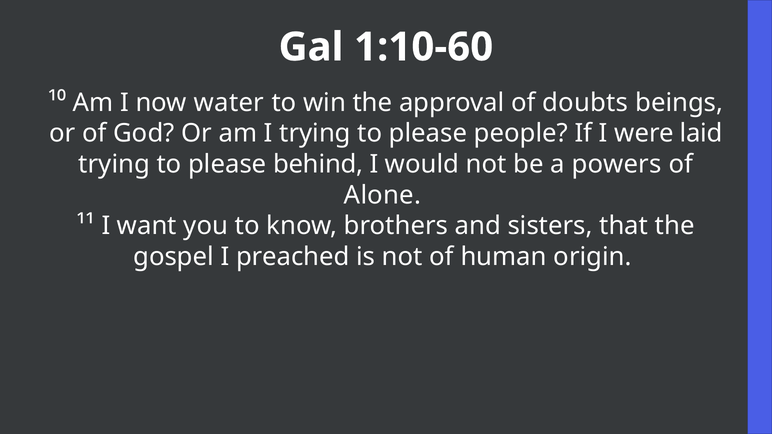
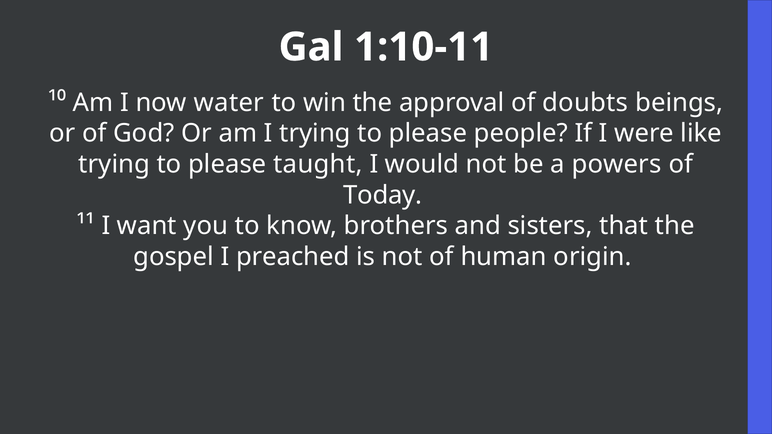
1:10-60: 1:10-60 -> 1:10-11
laid: laid -> like
behind: behind -> taught
Alone: Alone -> Today
